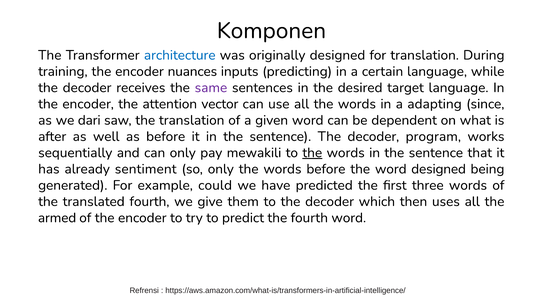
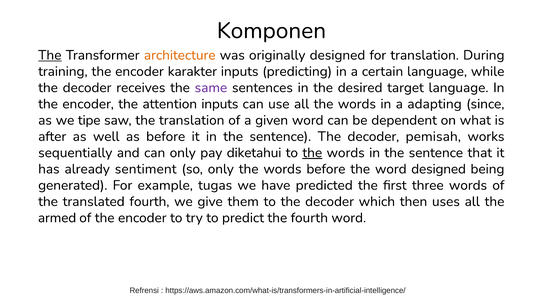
The at (50, 55) underline: none -> present
architecture colour: blue -> orange
nuances: nuances -> karakter
attention vector: vector -> inputs
dari: dari -> tipe
program: program -> pemisah
mewakili: mewakili -> diketahui
could: could -> tugas
